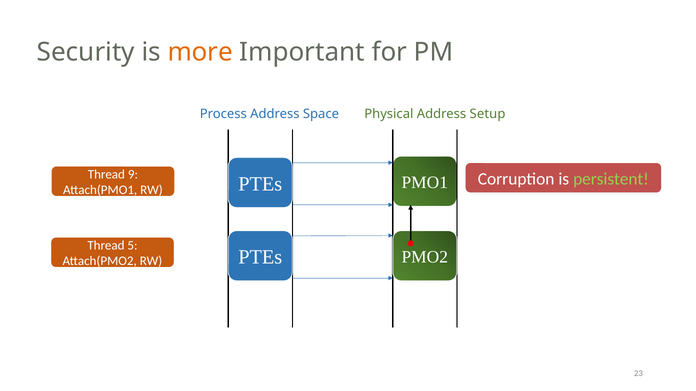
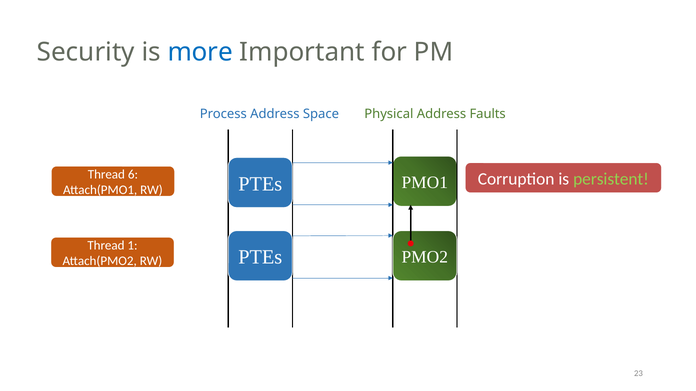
more colour: orange -> blue
Setup: Setup -> Faults
9: 9 -> 6
5: 5 -> 1
